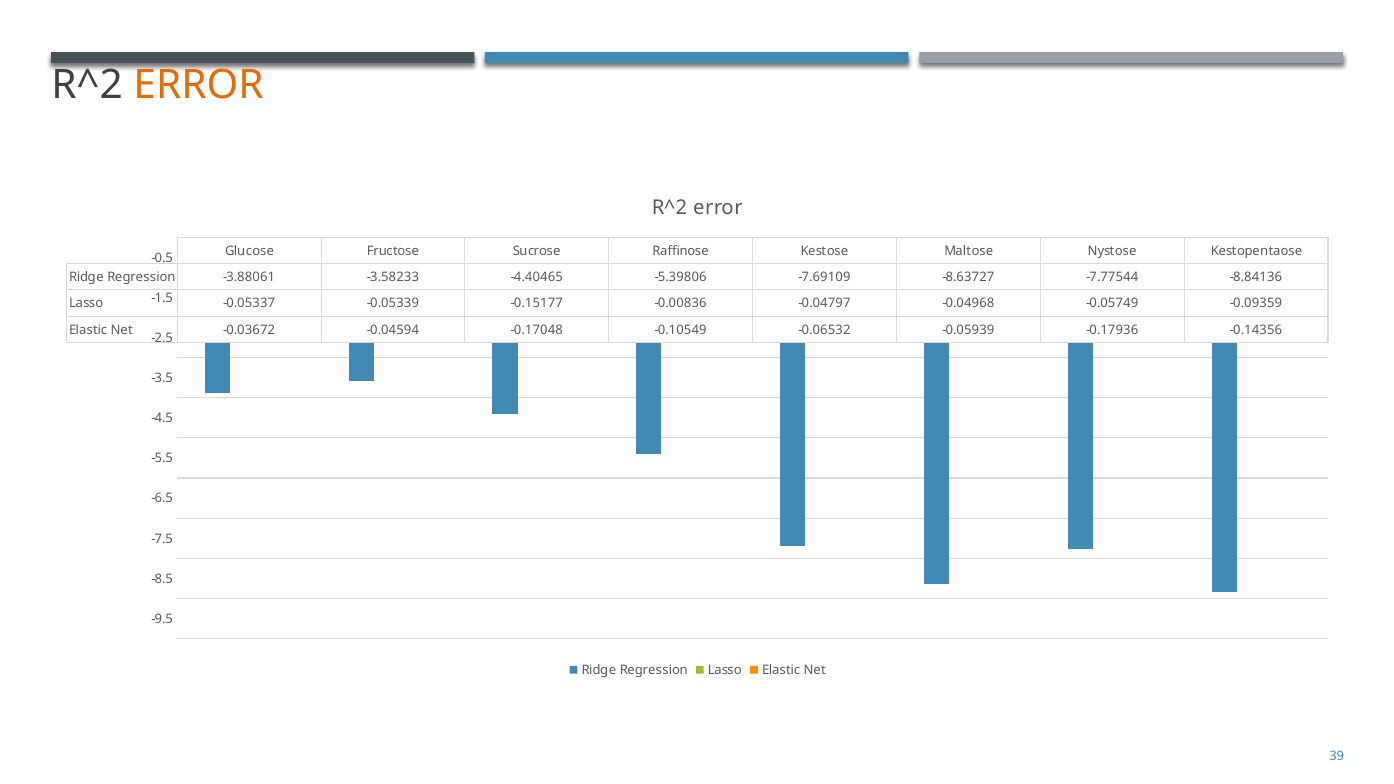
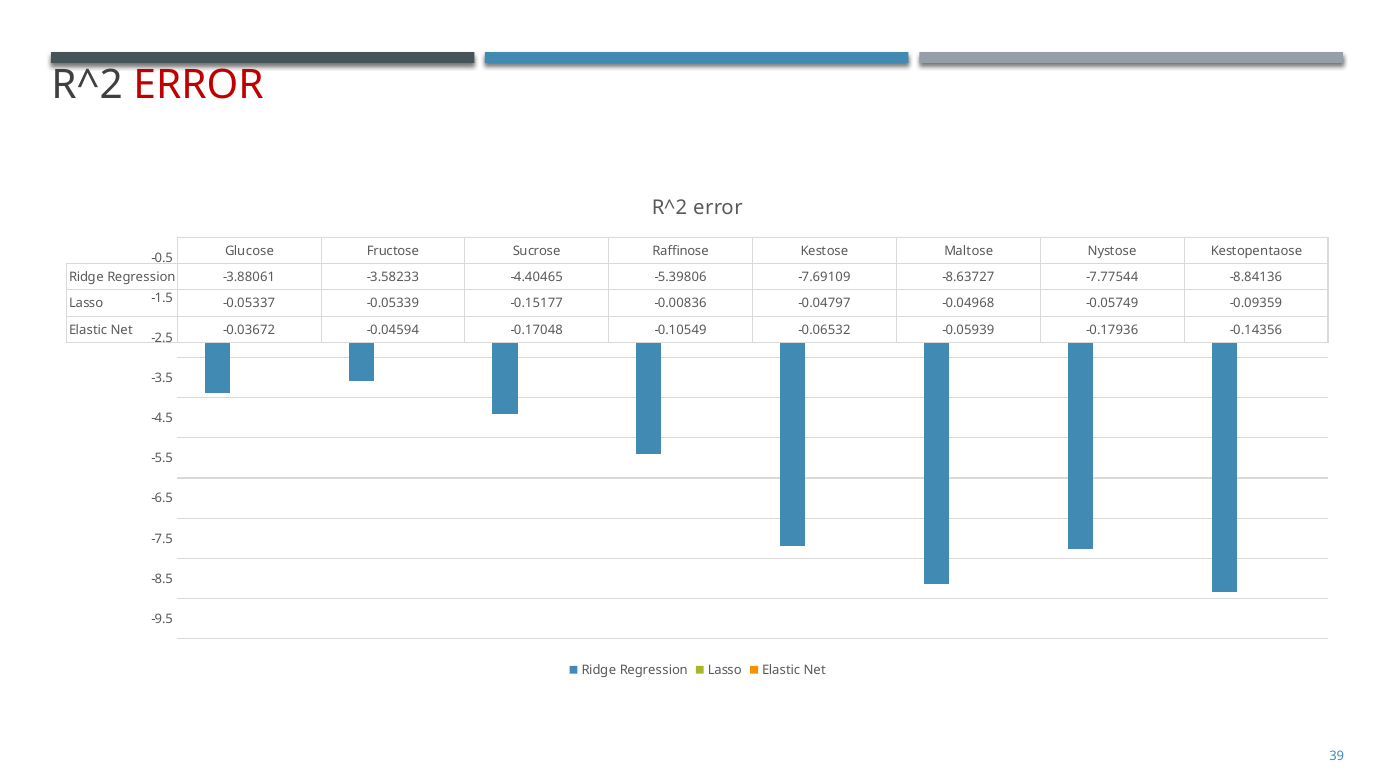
ERROR at (199, 85) colour: orange -> red
